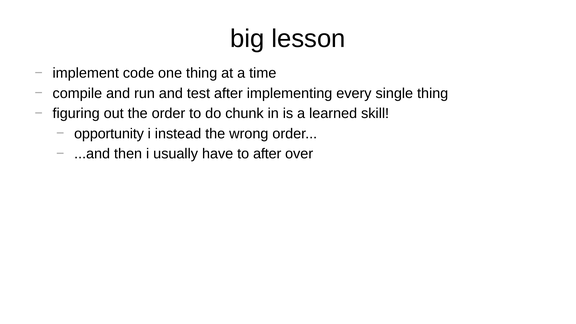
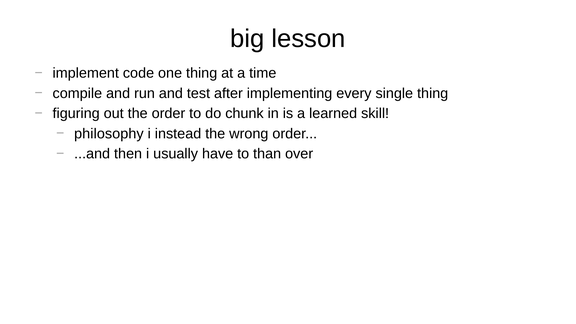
opportunity: opportunity -> philosophy
to after: after -> than
